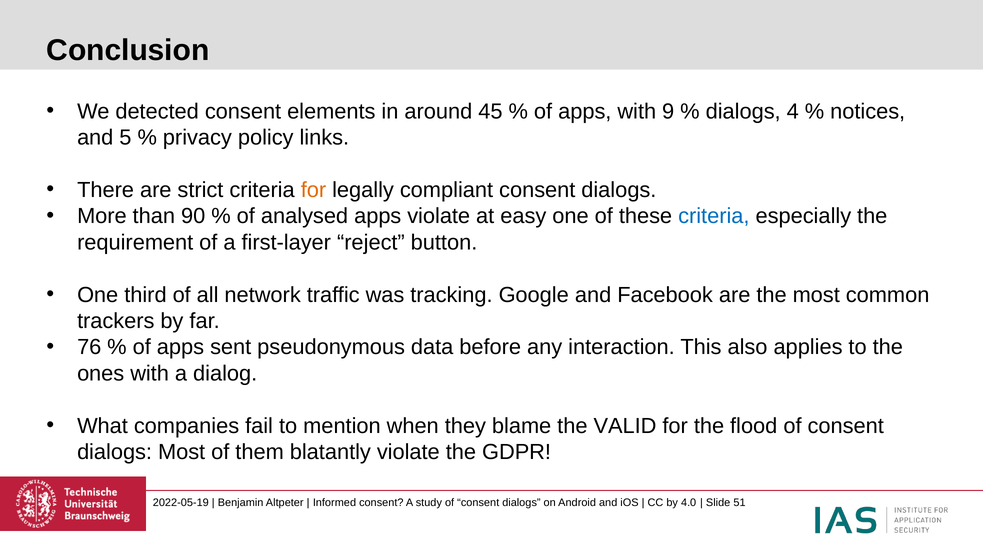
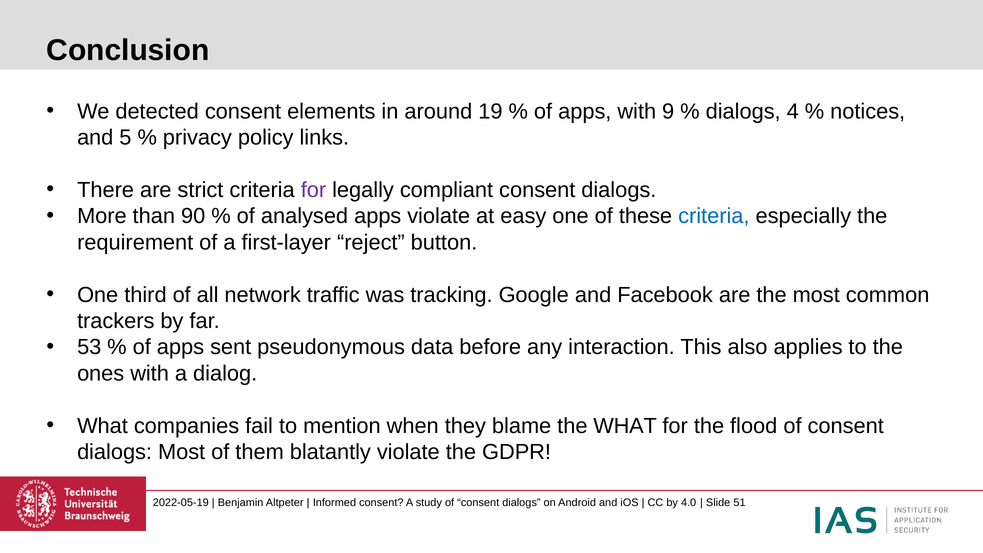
45: 45 -> 19
for at (313, 190) colour: orange -> purple
76: 76 -> 53
the VALID: VALID -> WHAT
